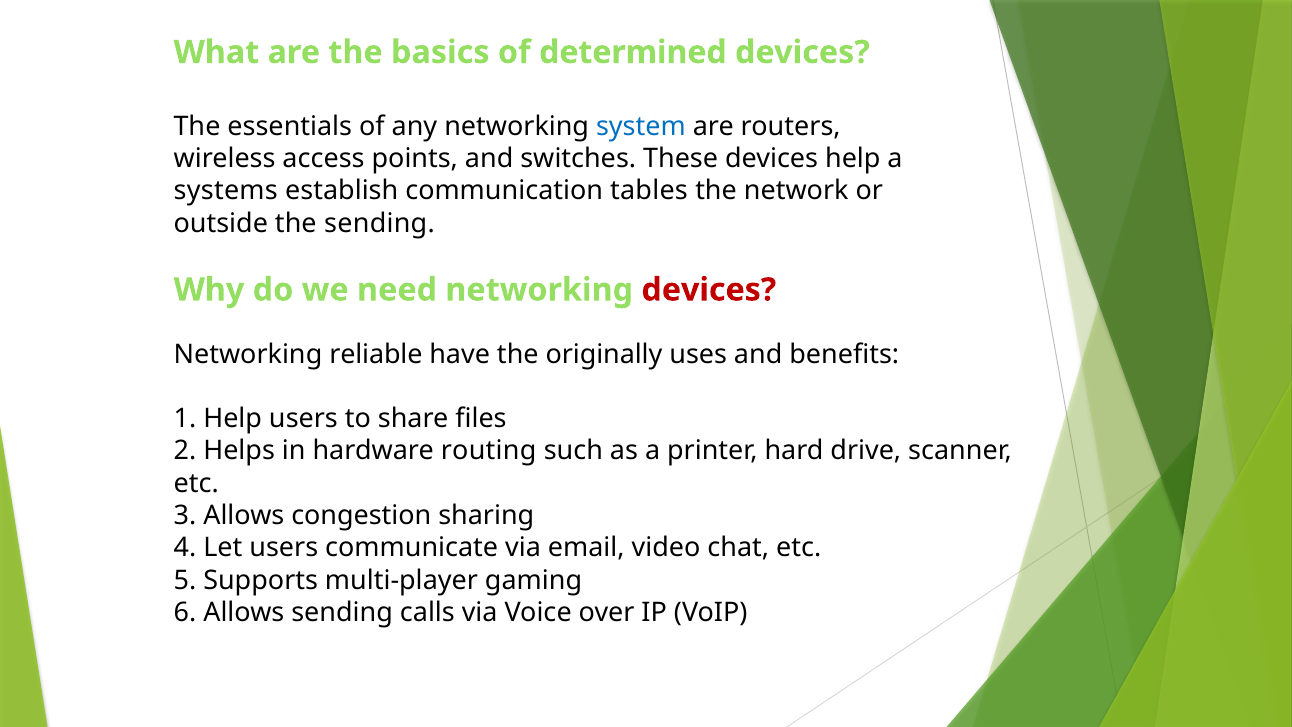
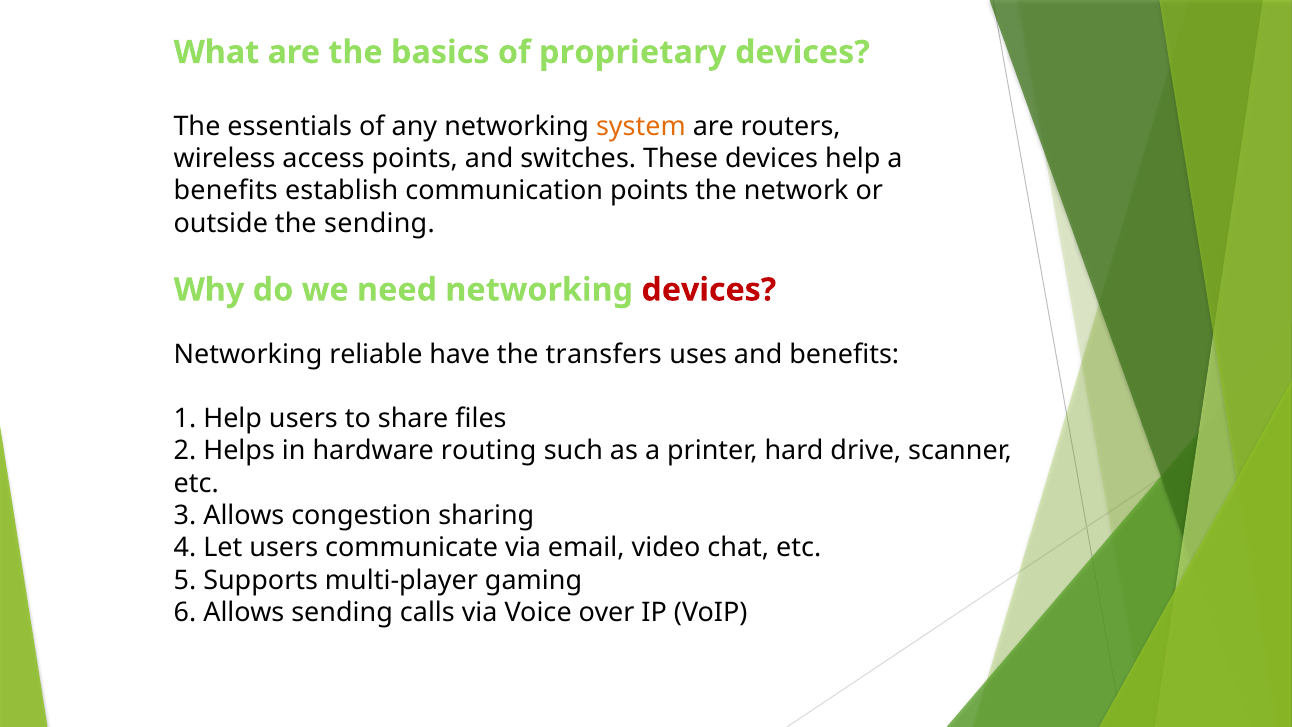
determined: determined -> proprietary
system colour: blue -> orange
systems at (226, 191): systems -> benefits
communication tables: tables -> points
originally: originally -> transfers
